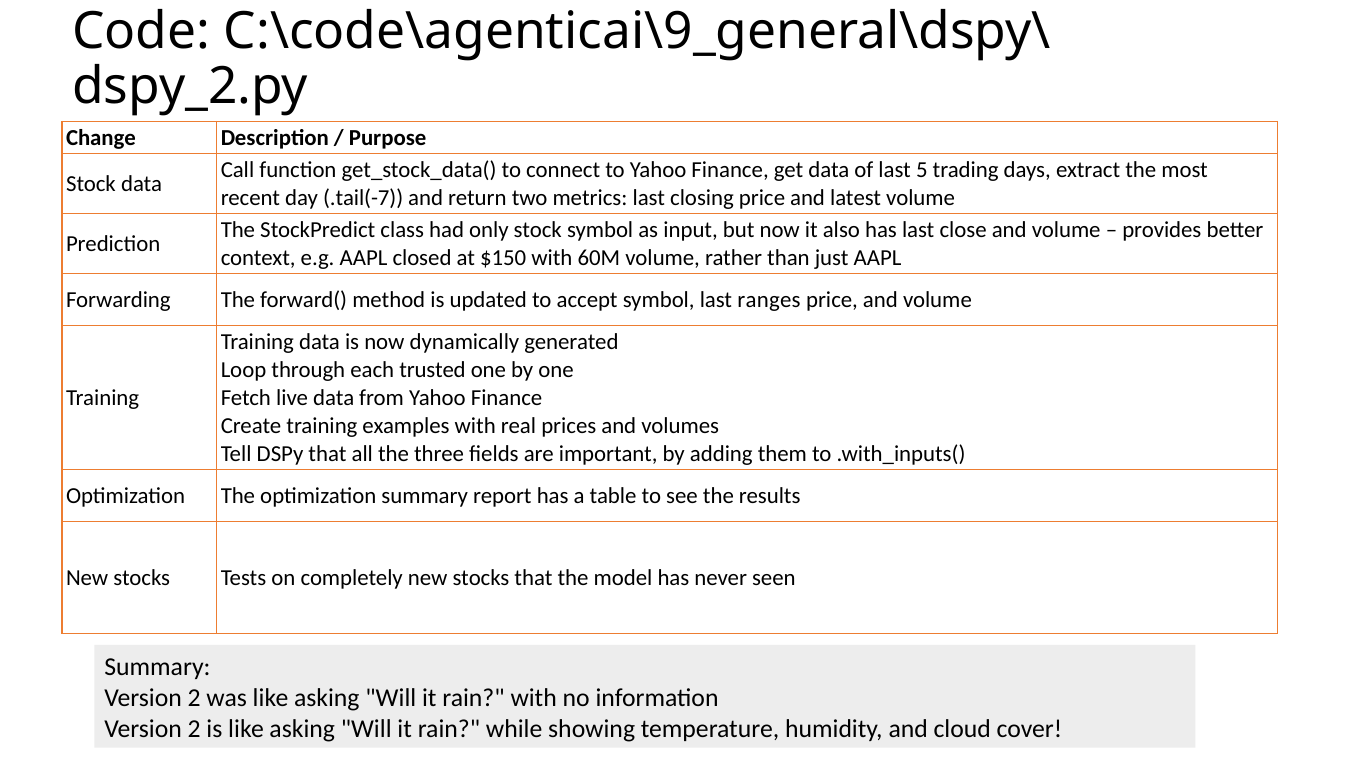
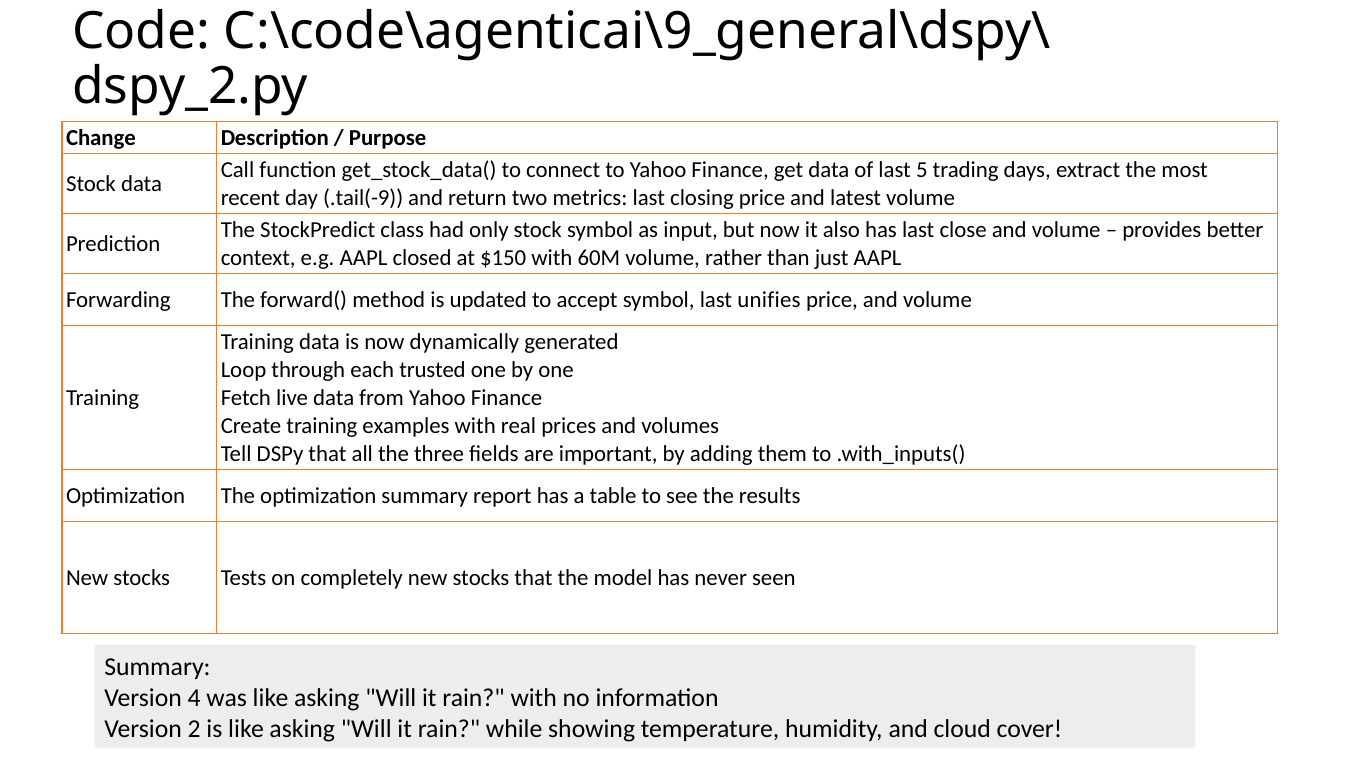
.tail(-7: .tail(-7 -> .tail(-9
ranges: ranges -> unifies
2 at (194, 698): 2 -> 4
